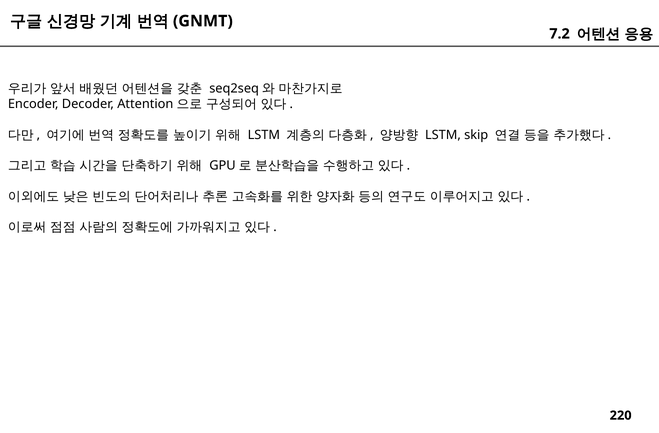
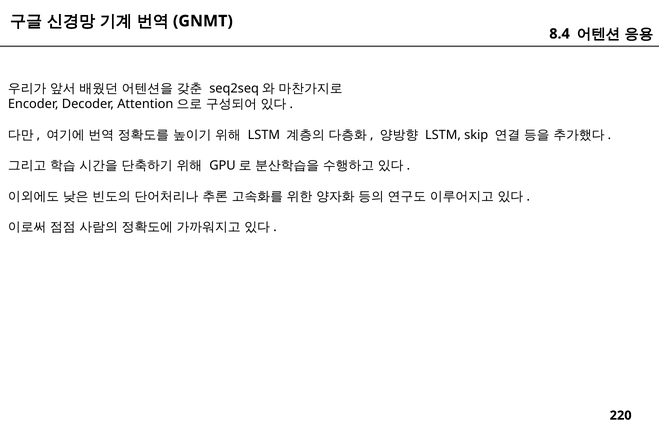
7.2: 7.2 -> 8.4
